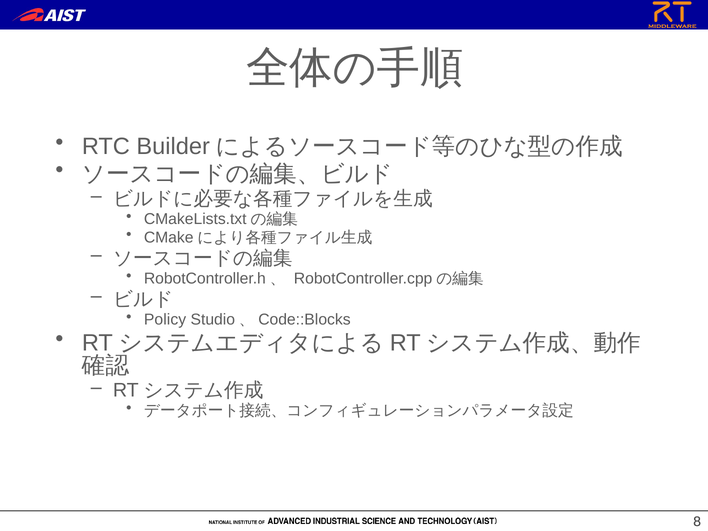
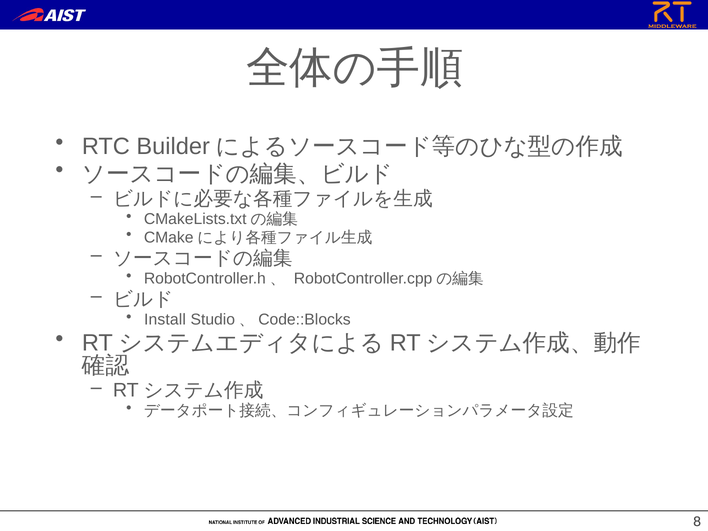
Policy: Policy -> Install
